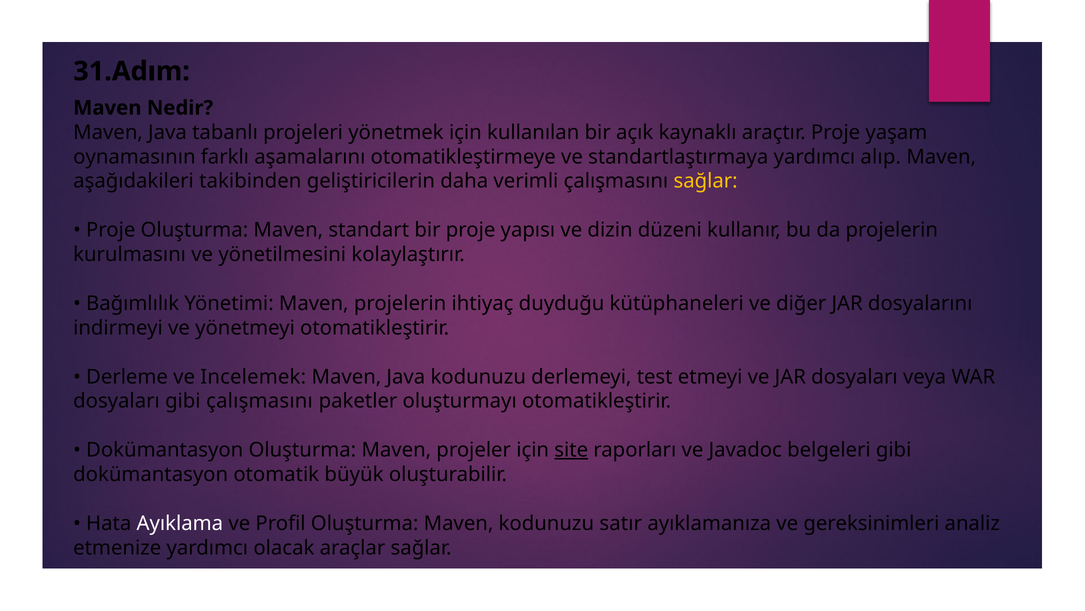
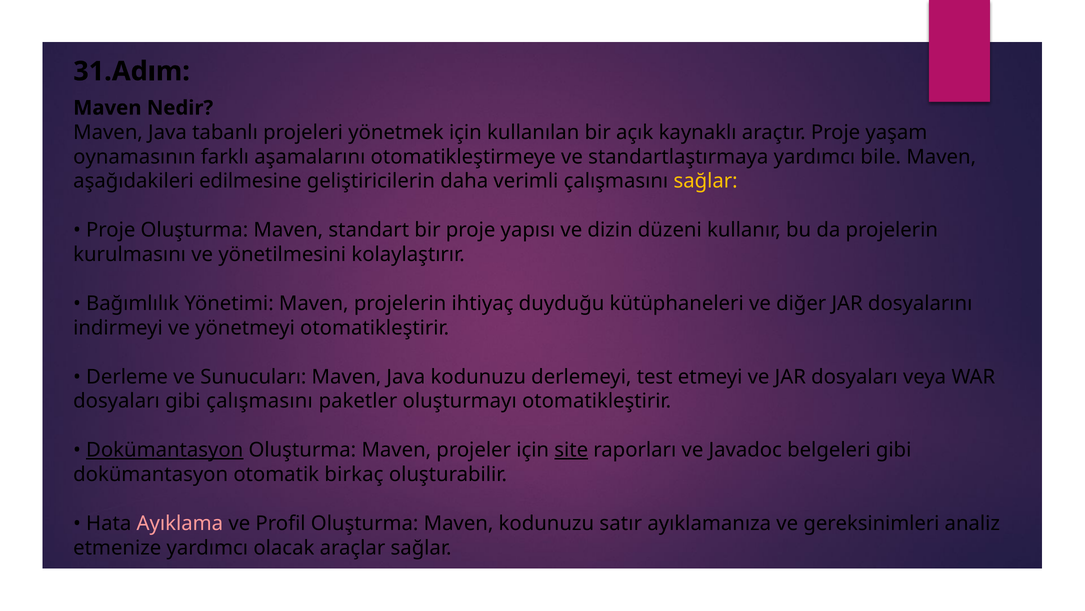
alıp: alıp -> bile
takibinden: takibinden -> edilmesine
Incelemek: Incelemek -> Sunucuları
Dokümantasyon at (165, 450) underline: none -> present
büyük: büyük -> birkaç
Ayıklama colour: white -> pink
